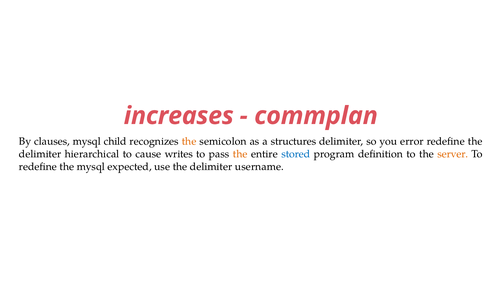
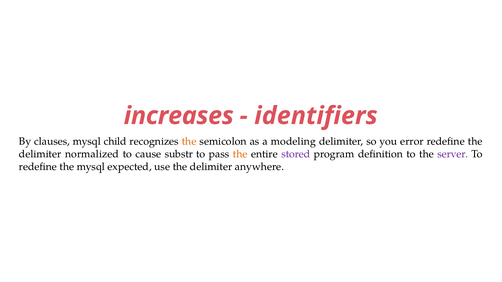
commplan: commplan -> identifiers
structures: structures -> modeling
hierarchical: hierarchical -> normalized
writes: writes -> substr
stored colour: blue -> purple
server colour: orange -> purple
username: username -> anywhere
